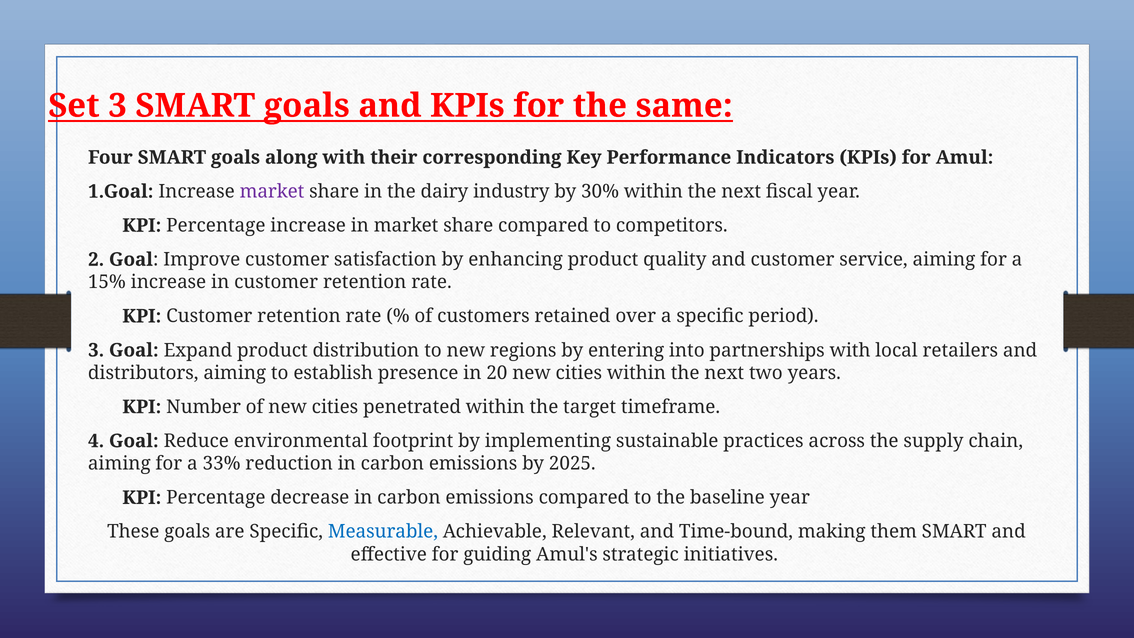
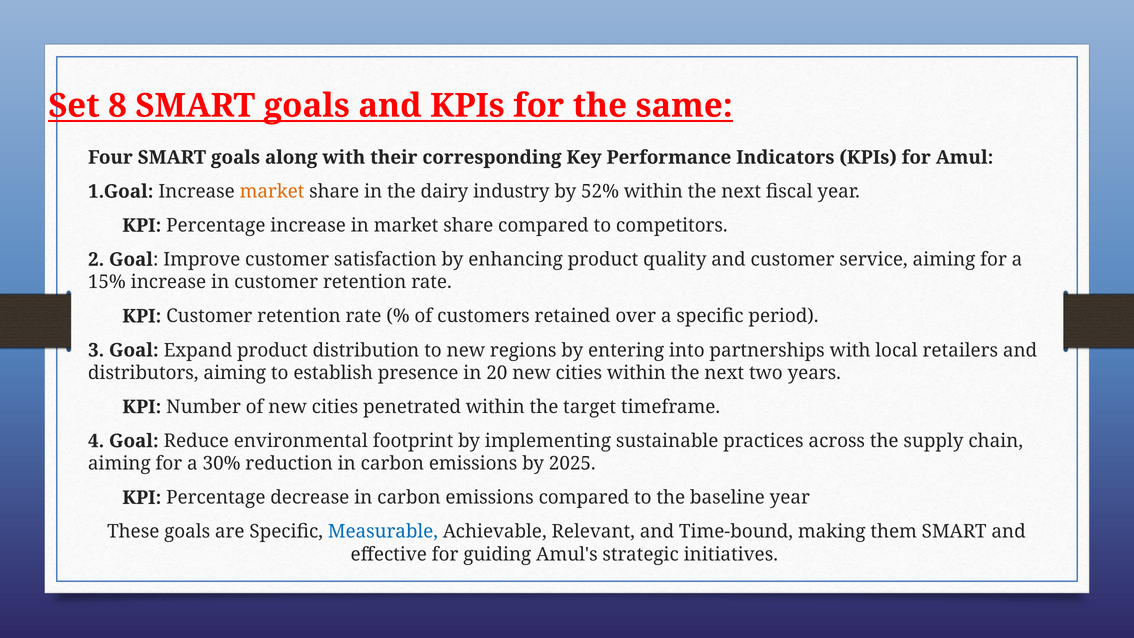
Set 3: 3 -> 8
market at (272, 191) colour: purple -> orange
30%: 30% -> 52%
33%: 33% -> 30%
